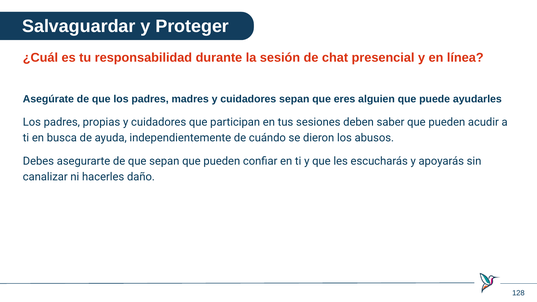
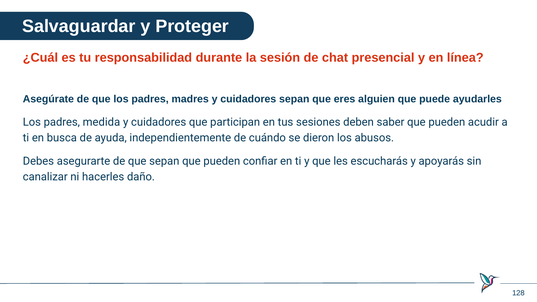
propias: propias -> medida
